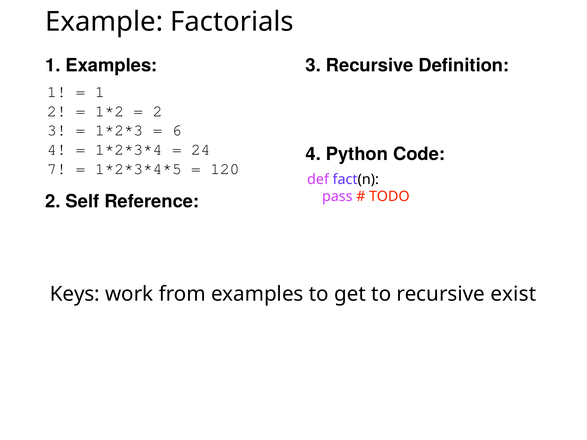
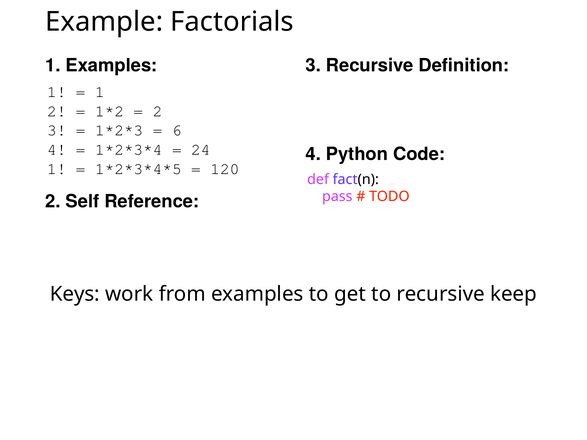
7 at (57, 169): 7 -> 1
exist: exist -> keep
